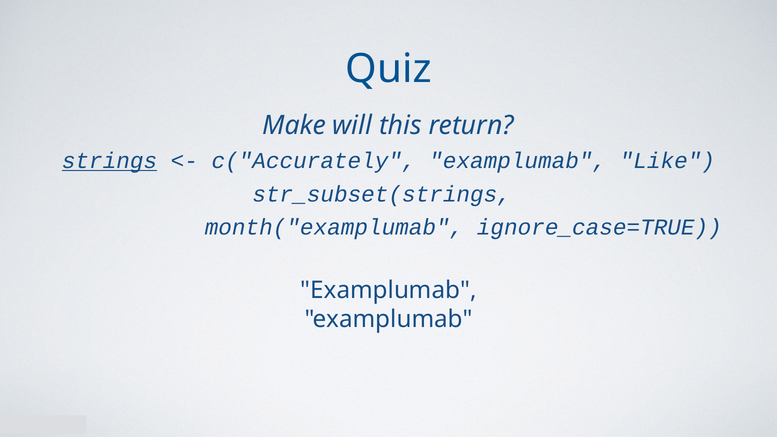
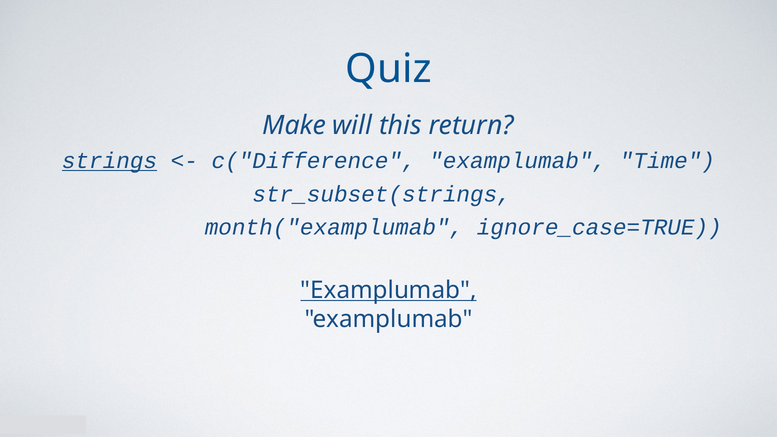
c("Accurately: c("Accurately -> c("Difference
Like: Like -> Time
Examplumab at (388, 290) underline: none -> present
